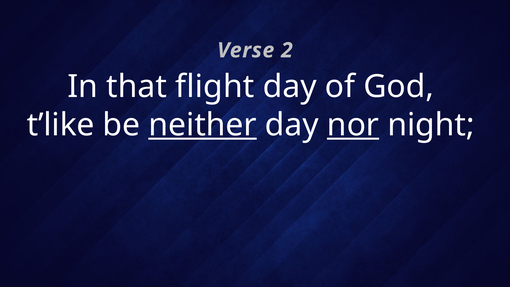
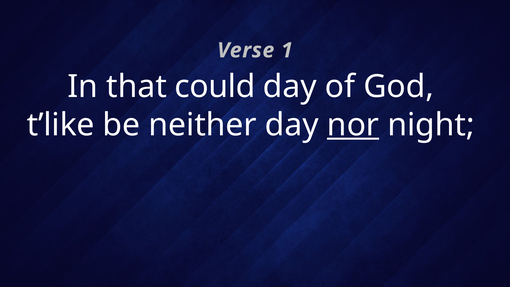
2: 2 -> 1
flight: flight -> could
neither underline: present -> none
